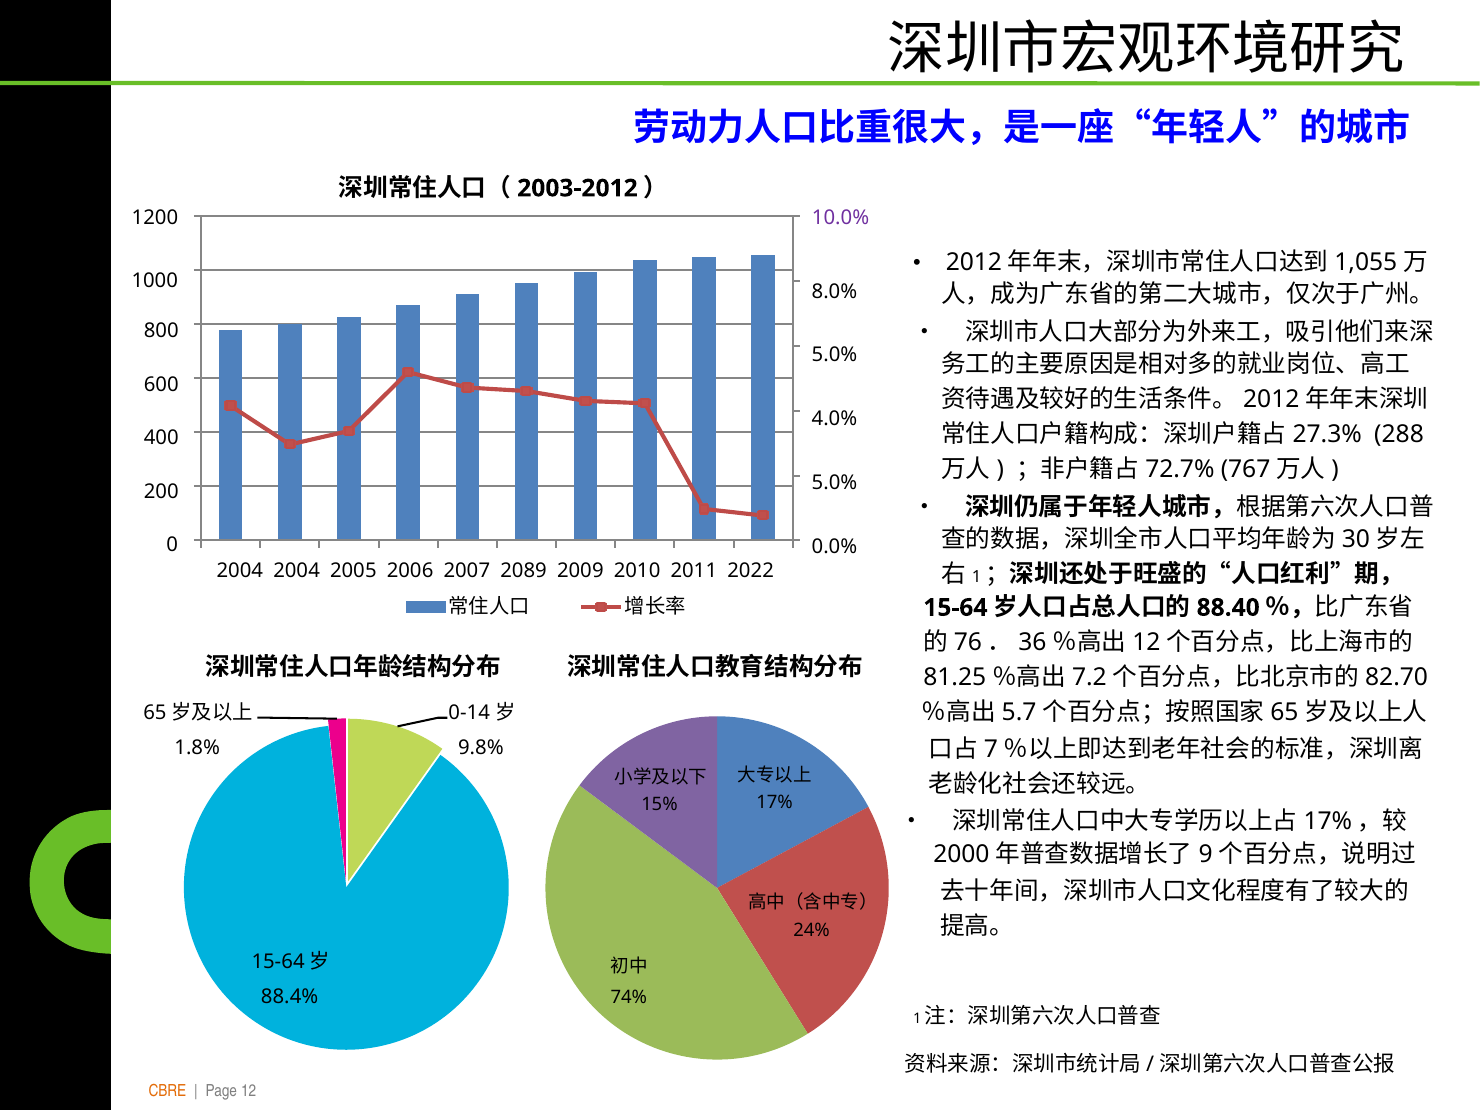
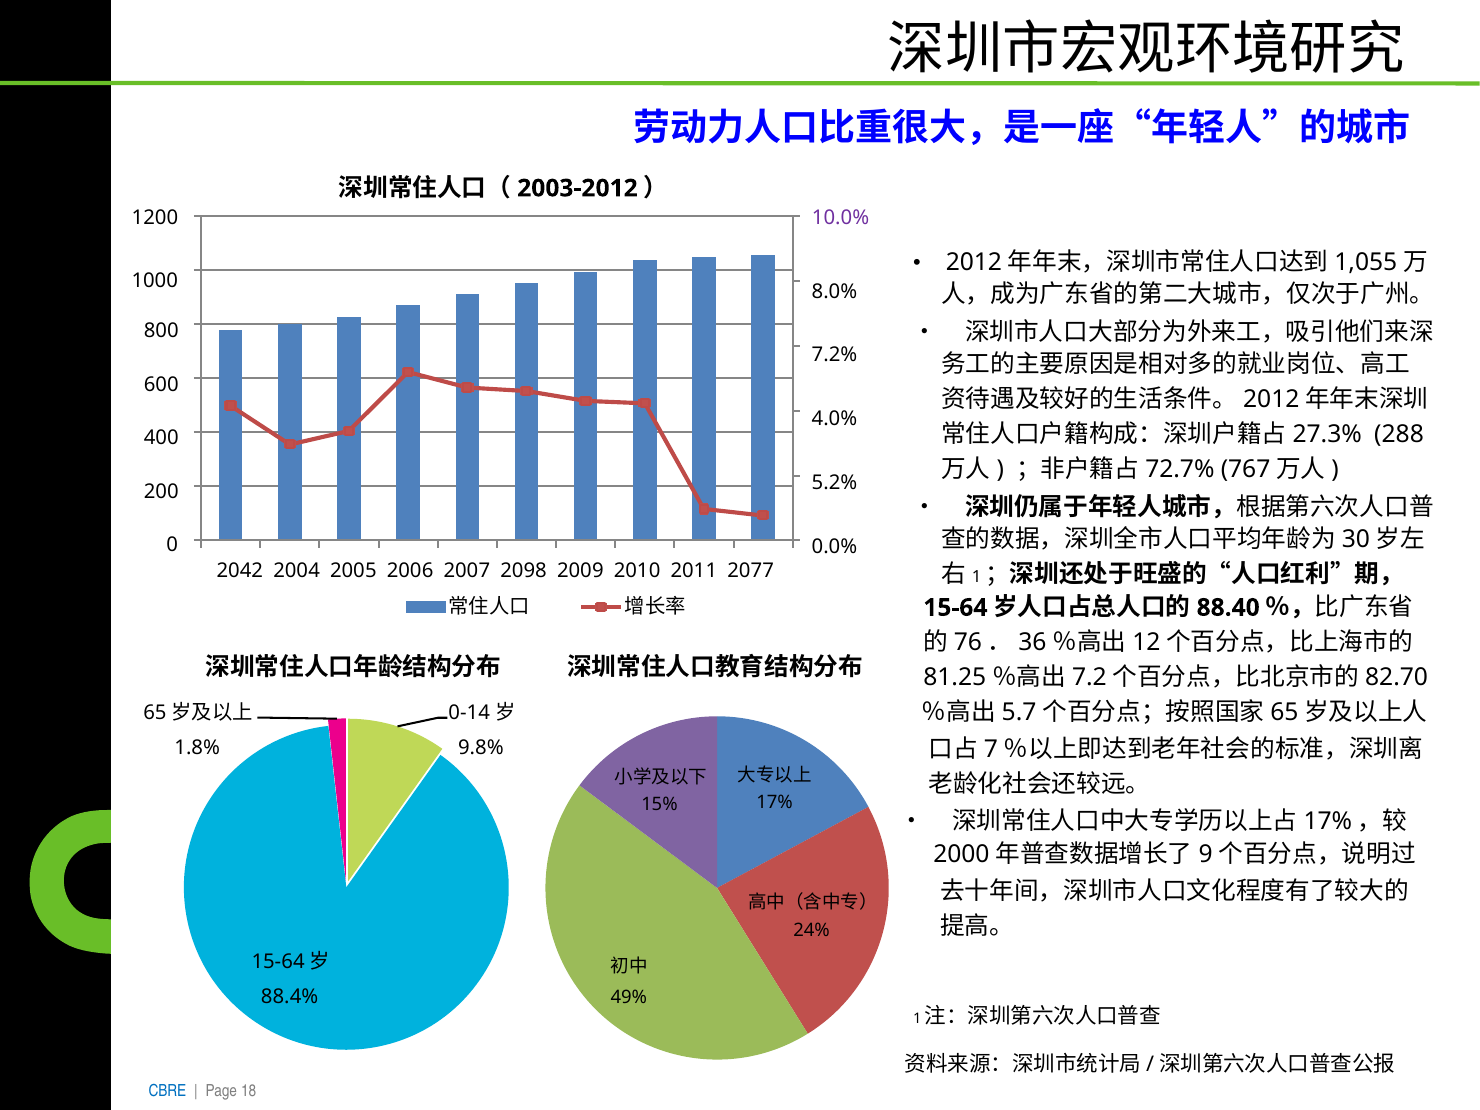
5.0% at (835, 355): 5.0% -> 7.2%
5.0% at (835, 483): 5.0% -> 5.2%
2004 at (240, 571): 2004 -> 2042
2089: 2089 -> 2098
2022: 2022 -> 2077
74%: 74% -> 49%
CBRE colour: orange -> blue
12: 12 -> 18
